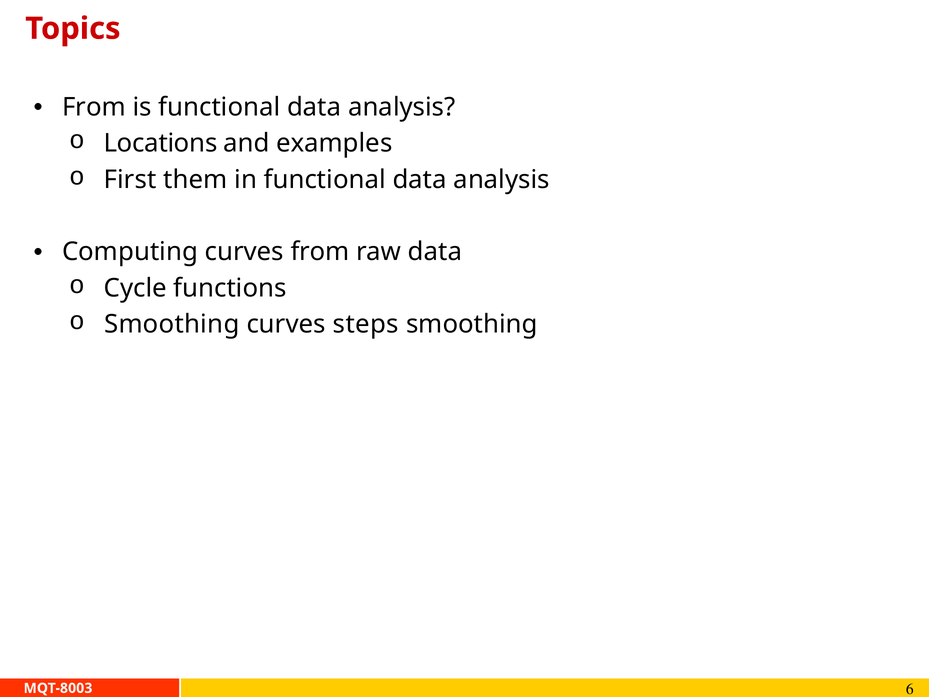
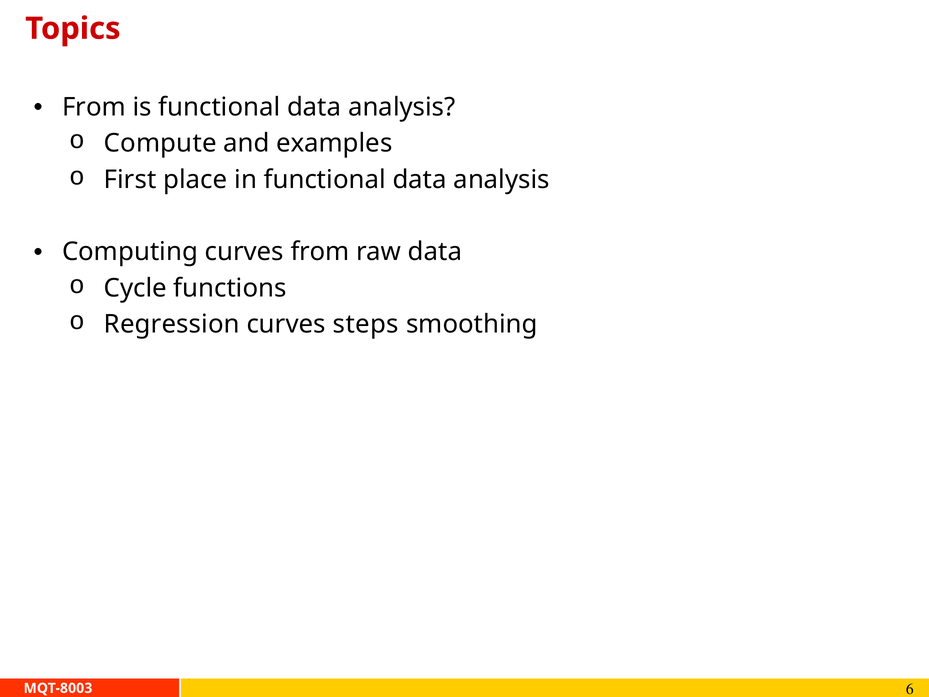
Locations: Locations -> Compute
them: them -> place
Smoothing at (172, 324): Smoothing -> Regression
